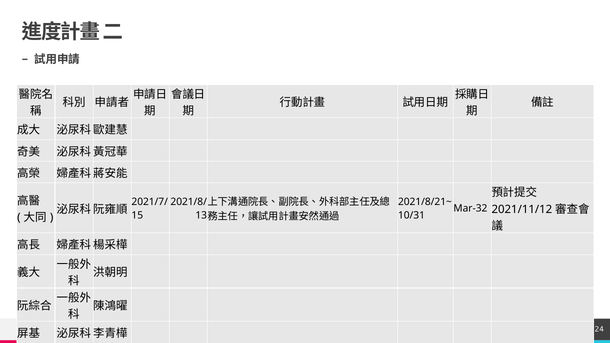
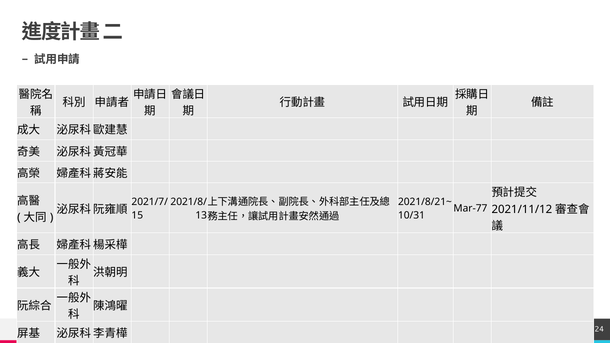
Mar-32: Mar-32 -> Mar-77
